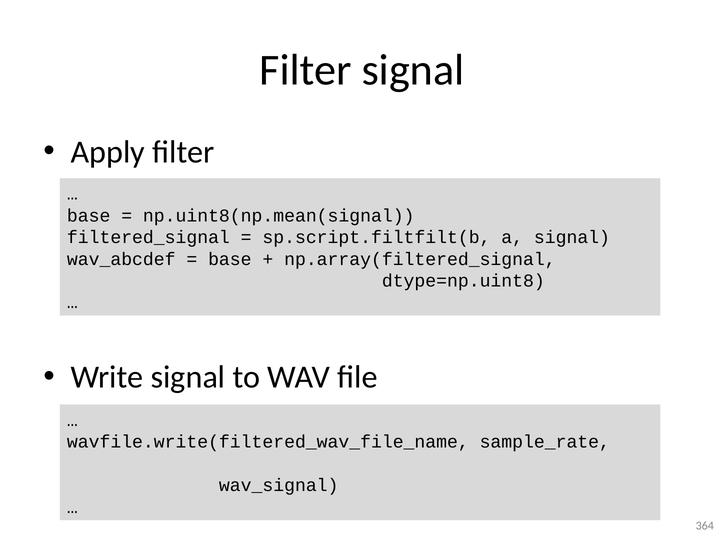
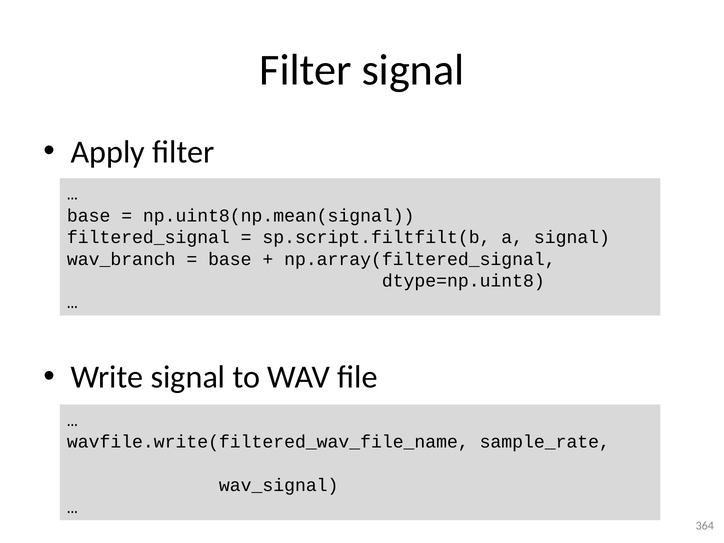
wav_abcdef: wav_abcdef -> wav_branch
